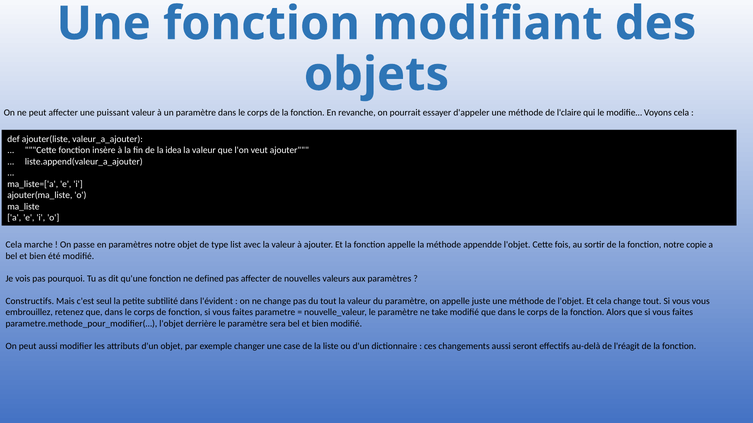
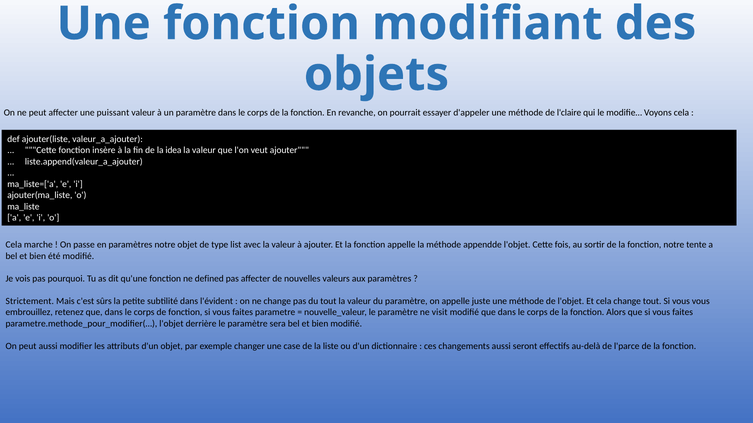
copie: copie -> tente
Constructifs: Constructifs -> Strictement
seul: seul -> sûrs
take: take -> visit
l'réagit: l'réagit -> l'parce
